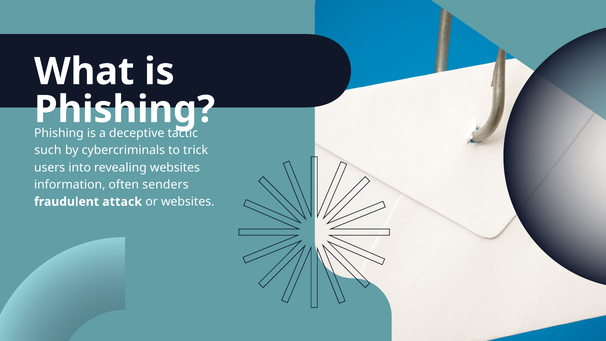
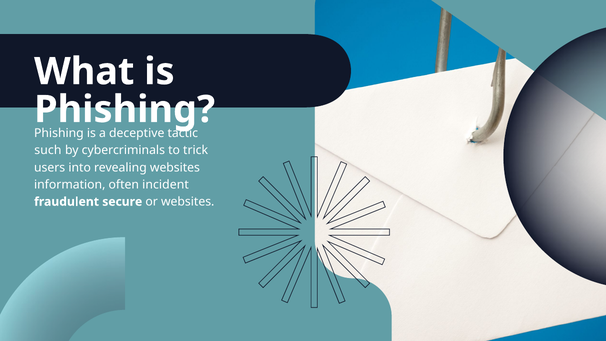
senders: senders -> incident
attack: attack -> secure
